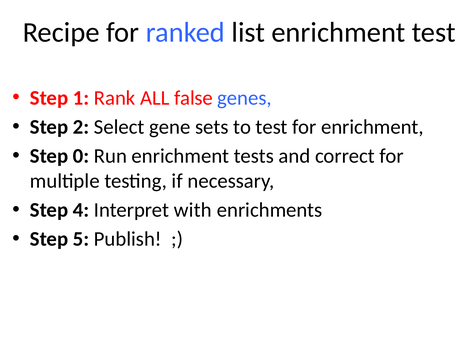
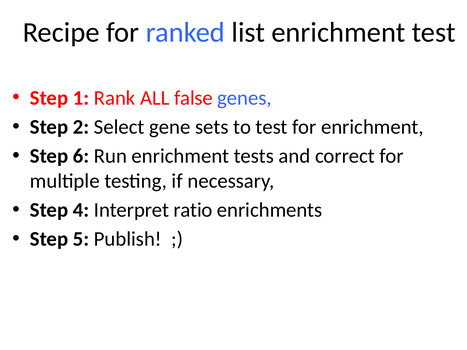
0: 0 -> 6
with: with -> ratio
